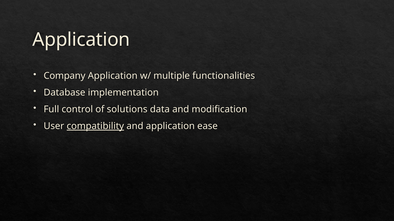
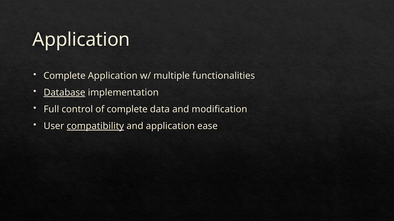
Company at (65, 76): Company -> Complete
Database underline: none -> present
of solutions: solutions -> complete
